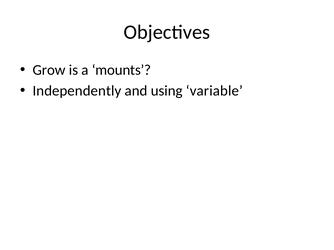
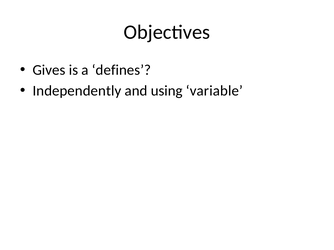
Grow: Grow -> Gives
mounts: mounts -> defines
